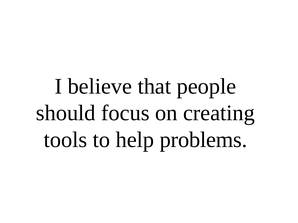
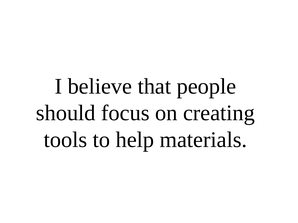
problems: problems -> materials
